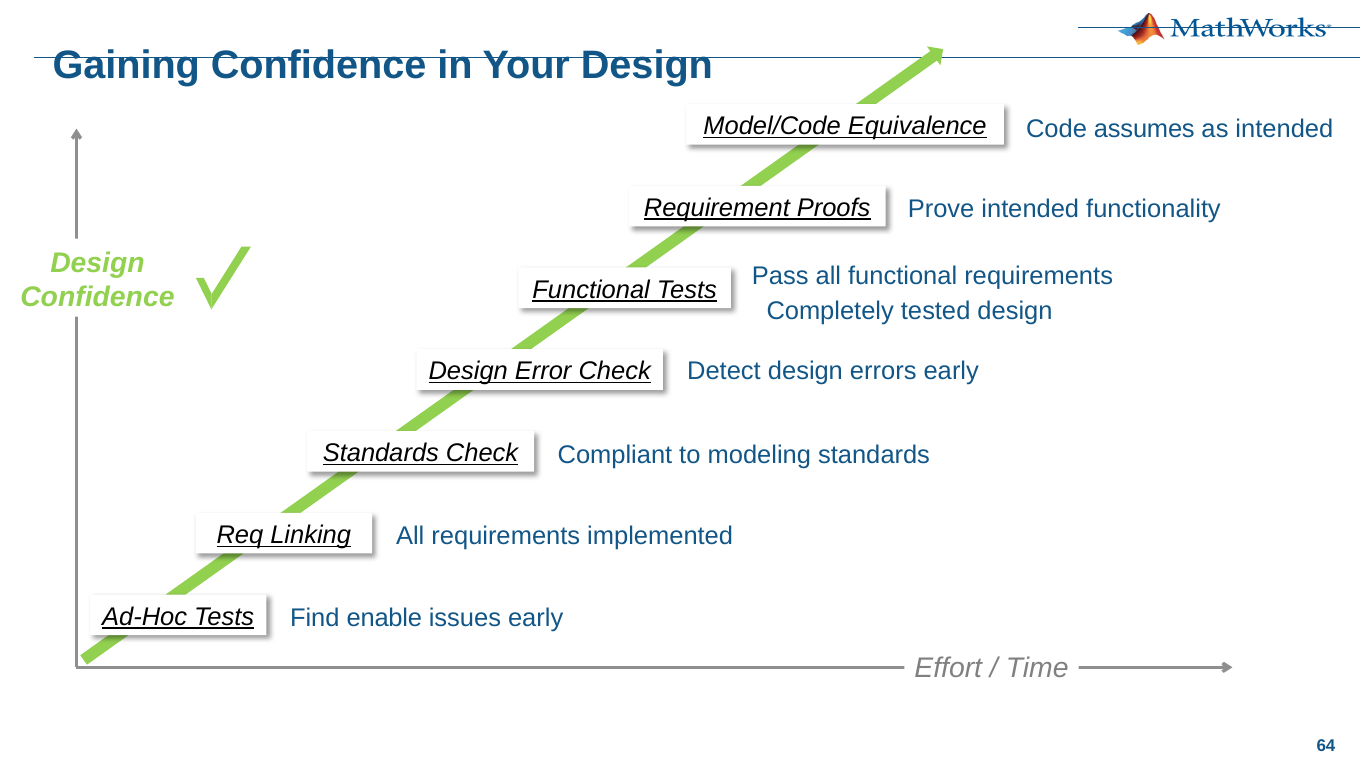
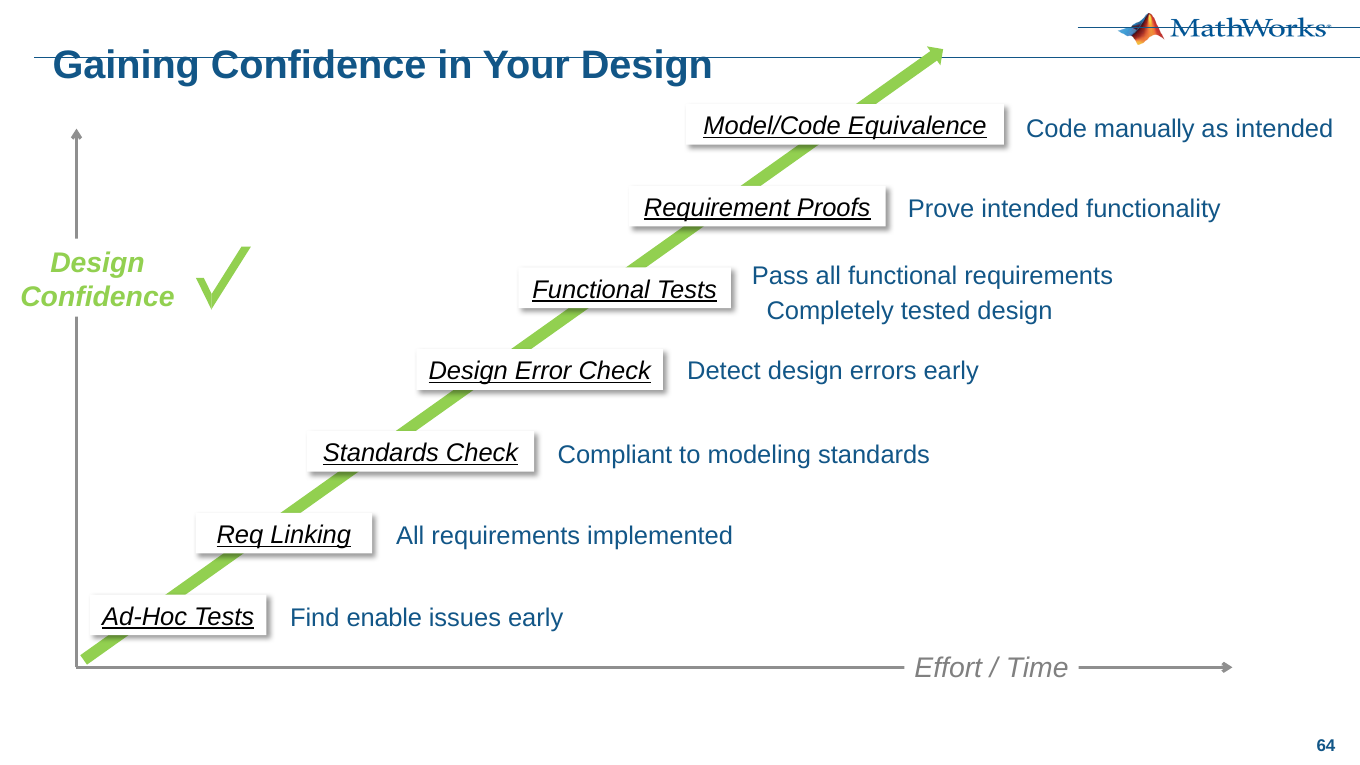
assumes: assumes -> manually
